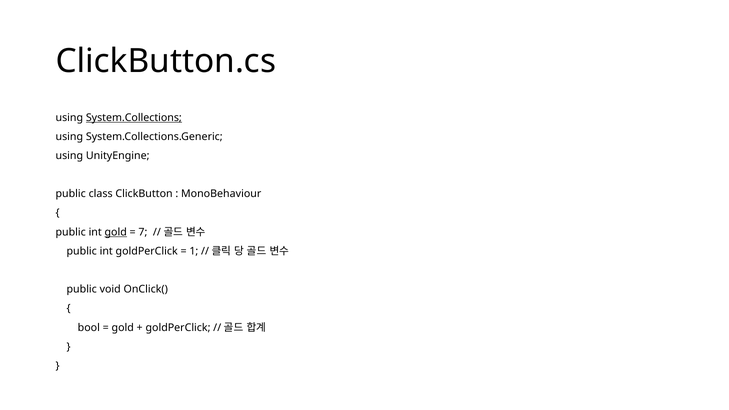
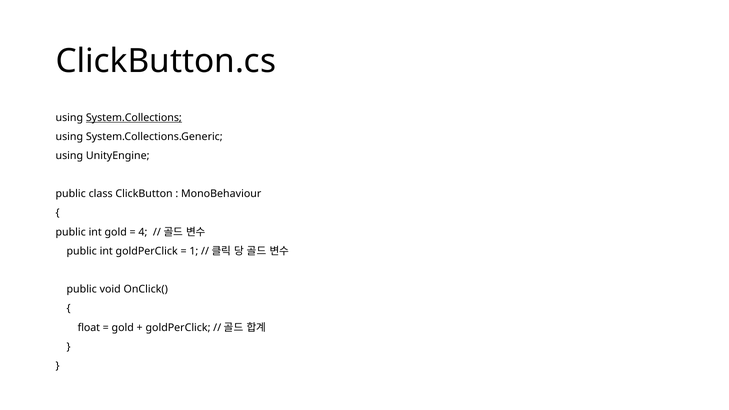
gold at (116, 232) underline: present -> none
7: 7 -> 4
bool: bool -> float
